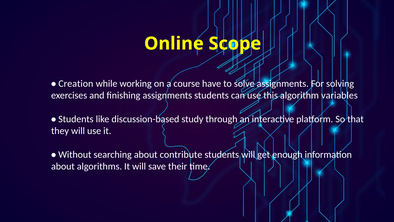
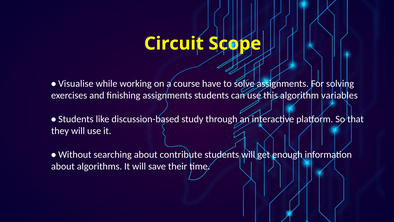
Online: Online -> Circuit
Creation: Creation -> Visualise
